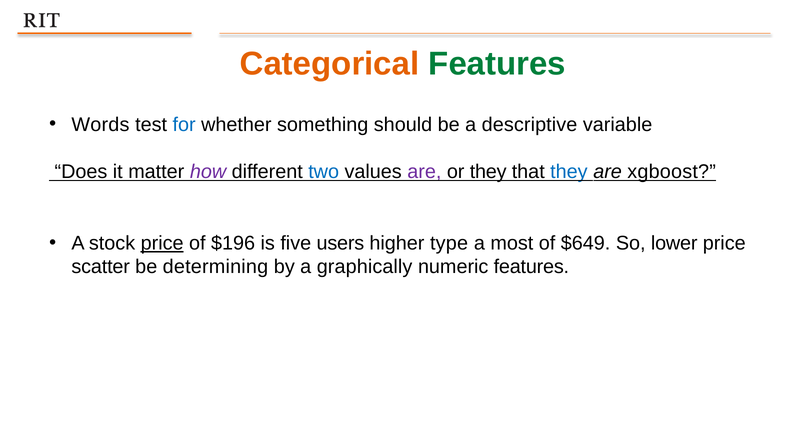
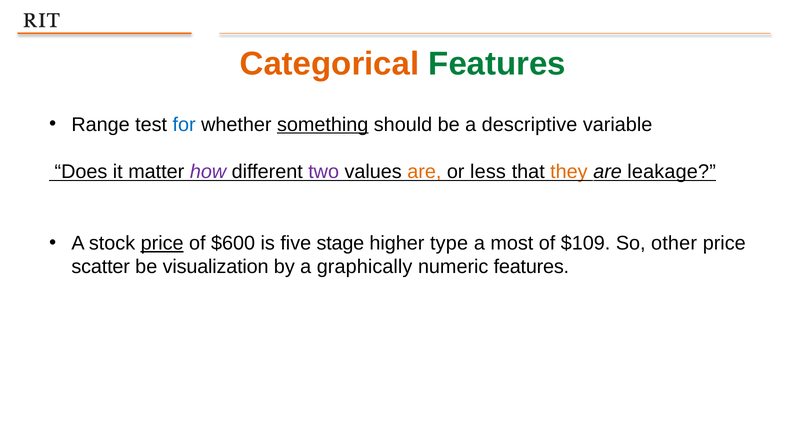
Words: Words -> Range
something underline: none -> present
two colour: blue -> purple
are at (424, 172) colour: purple -> orange
or they: they -> less
they at (569, 172) colour: blue -> orange
xgboost: xgboost -> leakage
$196: $196 -> $600
users: users -> stage
$649: $649 -> $109
lower: lower -> other
determining: determining -> visualization
